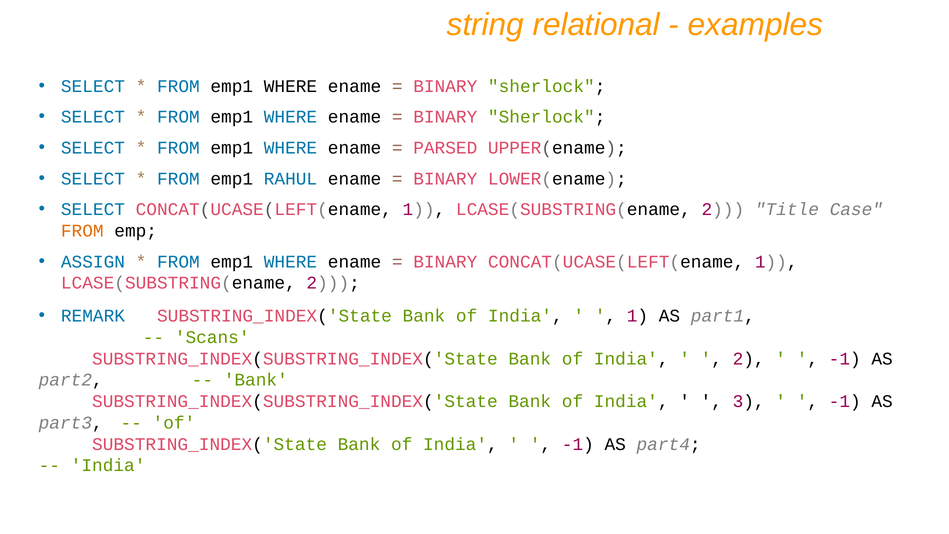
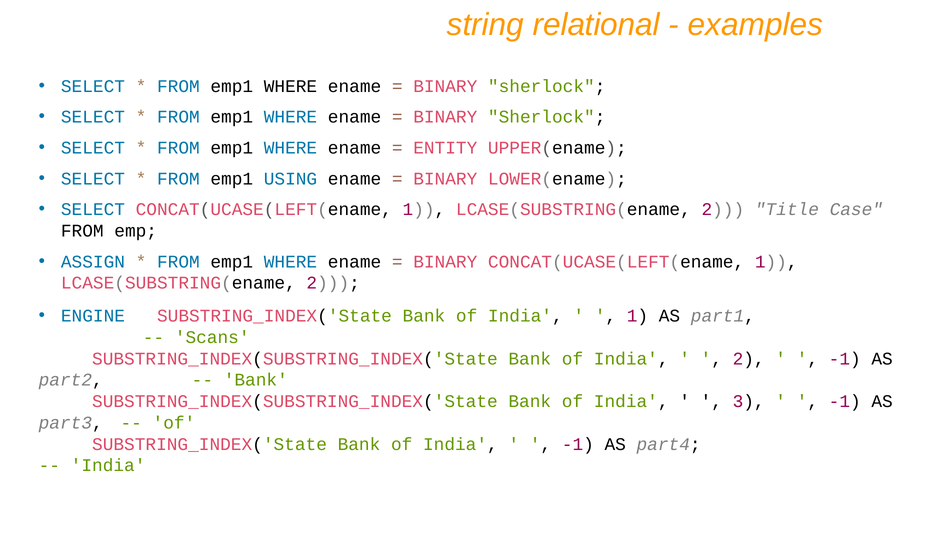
PARSED: PARSED -> ENTITY
RAHUL: RAHUL -> USING
FROM at (82, 231) colour: orange -> black
REMARK: REMARK -> ENGINE
